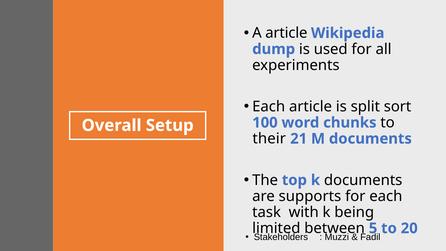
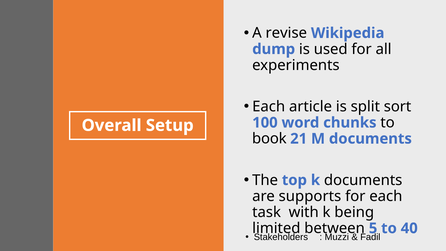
A article: article -> revise
their: their -> book
20: 20 -> 40
